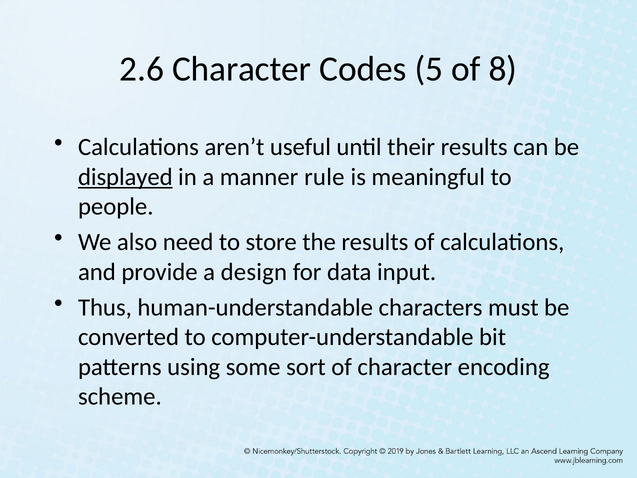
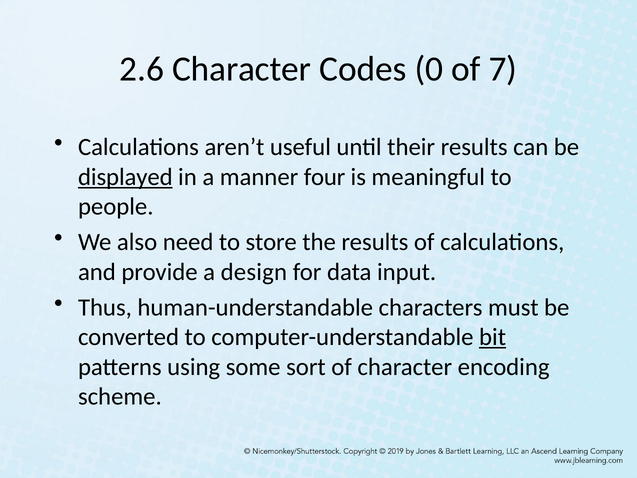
5: 5 -> 0
8: 8 -> 7
rule: rule -> four
bit underline: none -> present
